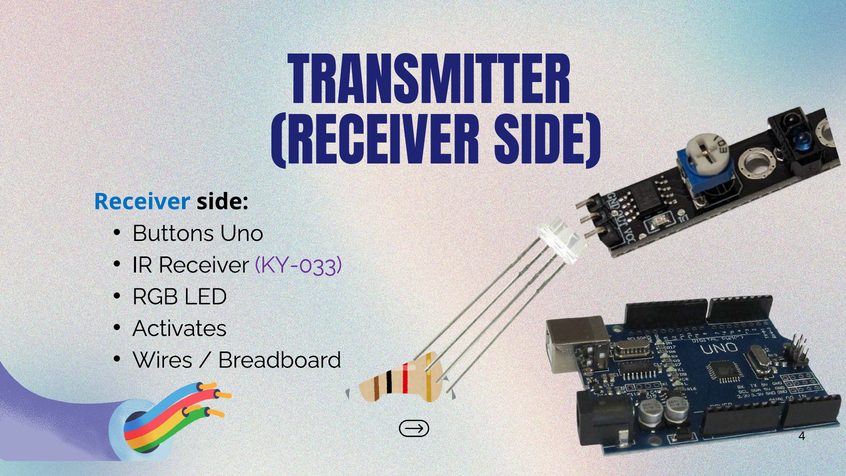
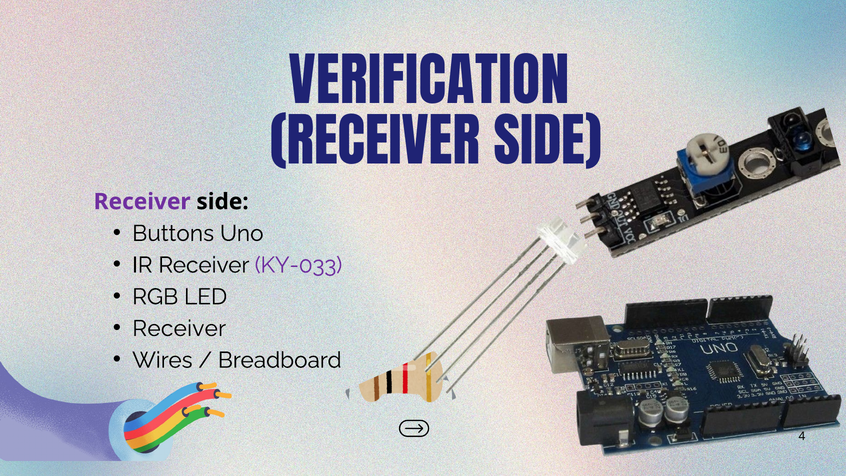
TRANSMITTER: TRANSMITTER -> VERIFICATION
Receiver at (142, 202) colour: blue -> purple
Activates at (179, 328): Activates -> Receiver
